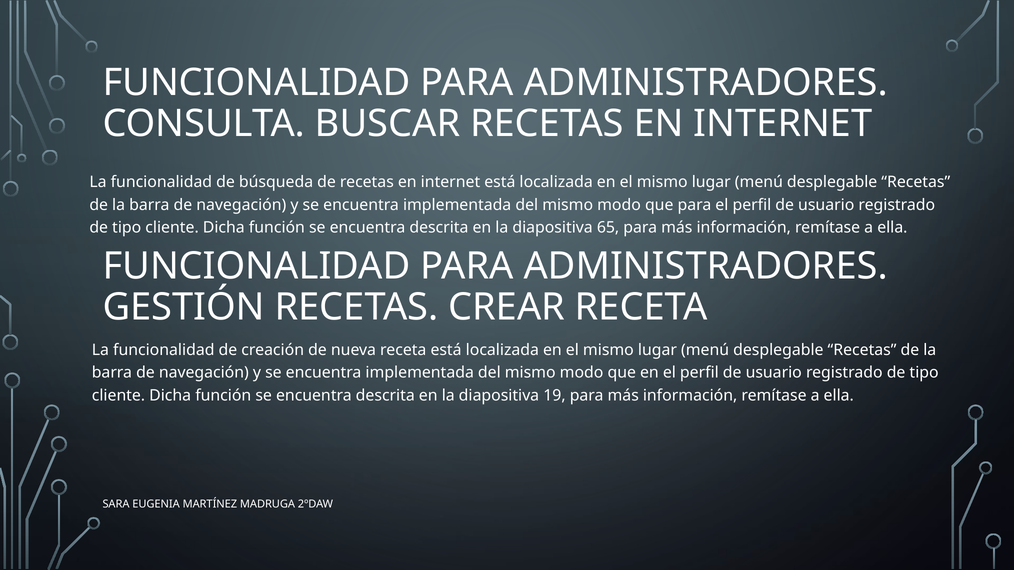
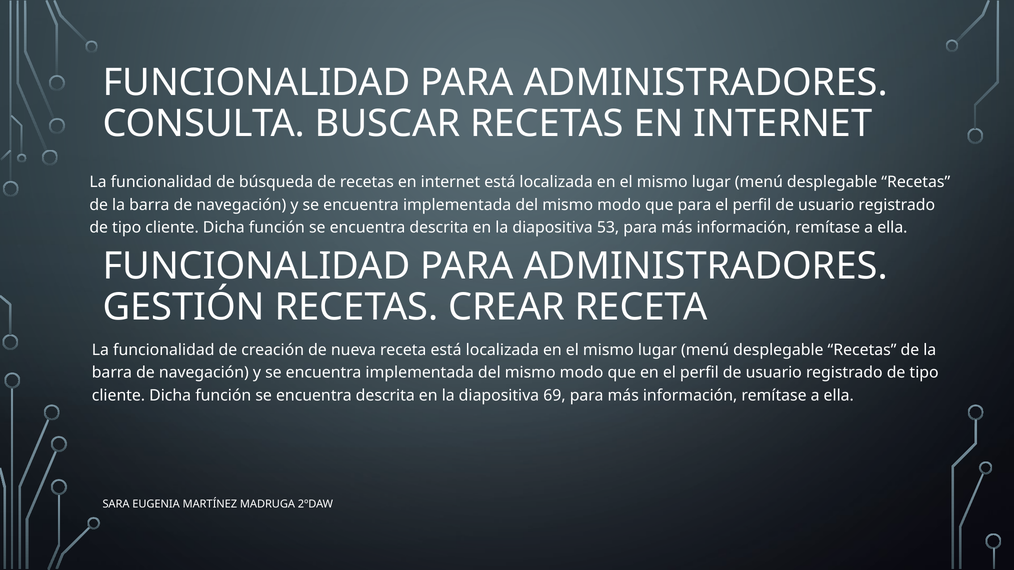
65: 65 -> 53
19: 19 -> 69
